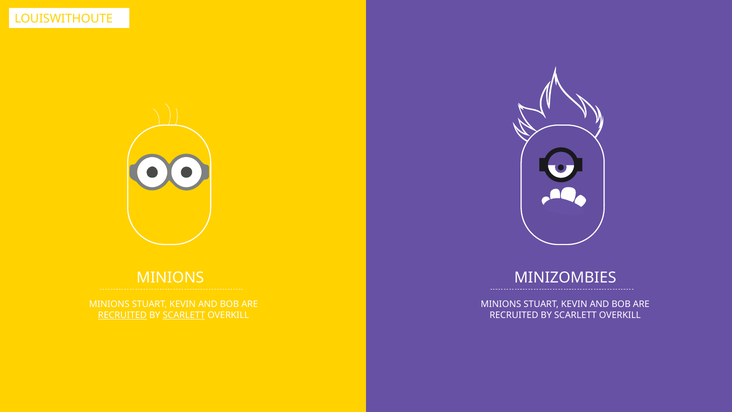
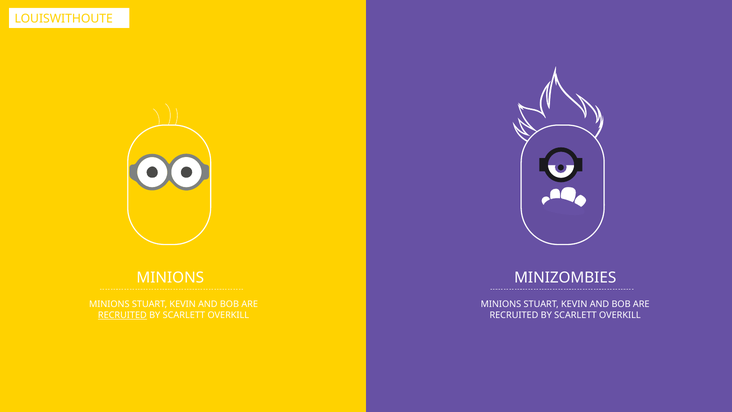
SCARLETT at (184, 315) underline: present -> none
